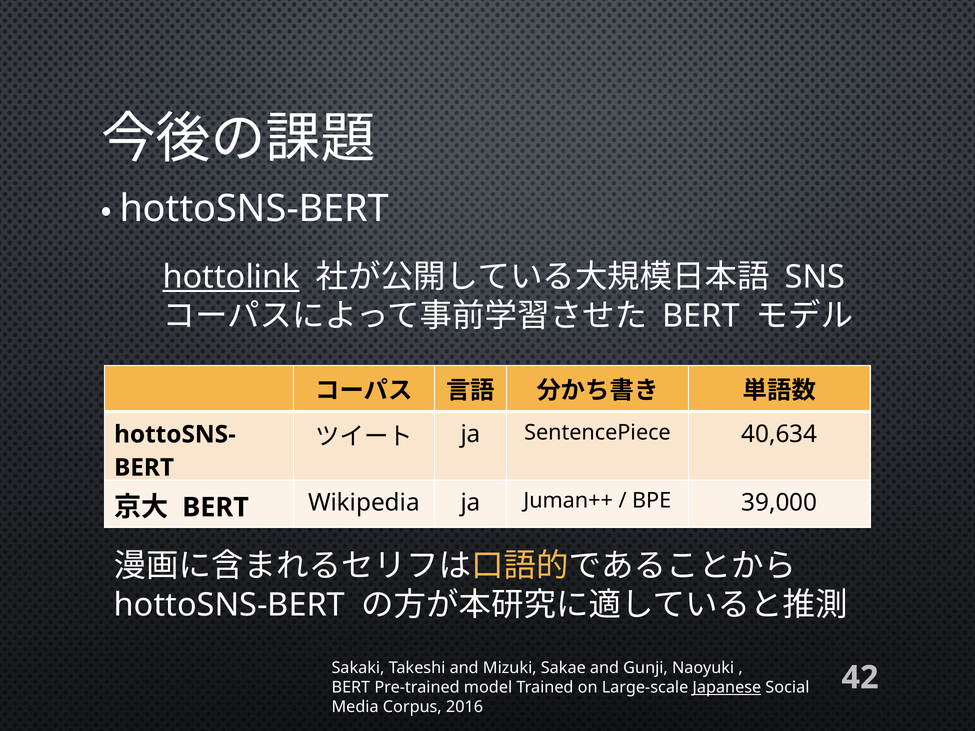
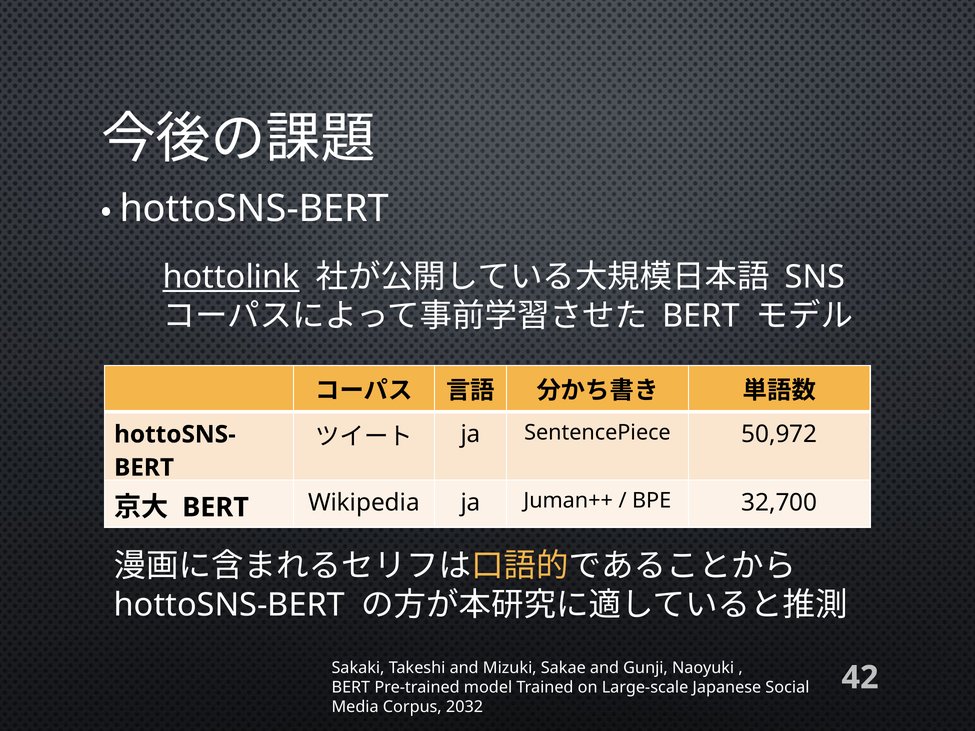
40,634: 40,634 -> 50,972
39,000: 39,000 -> 32,700
Japanese underline: present -> none
2016: 2016 -> 2032
